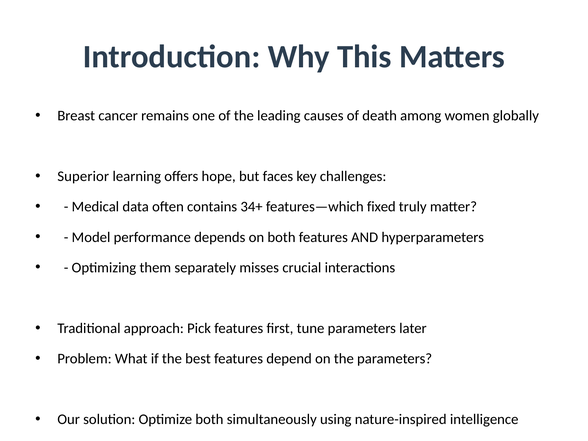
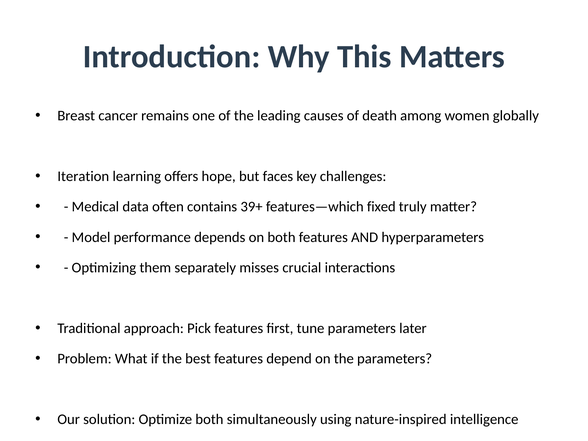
Superior: Superior -> Iteration
34+: 34+ -> 39+
